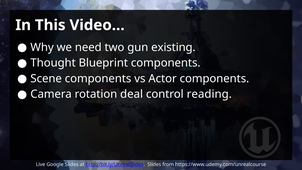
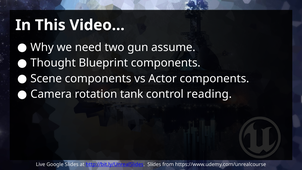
existing: existing -> assume
deal: deal -> tank
